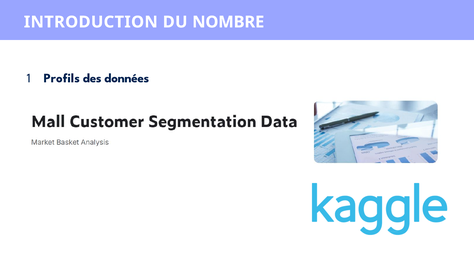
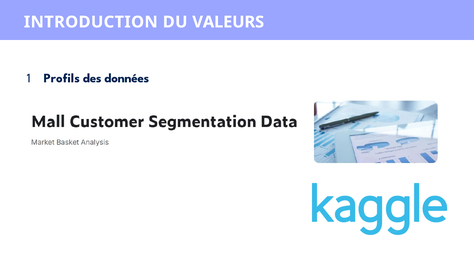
NOMBRE: NOMBRE -> VALEURS
